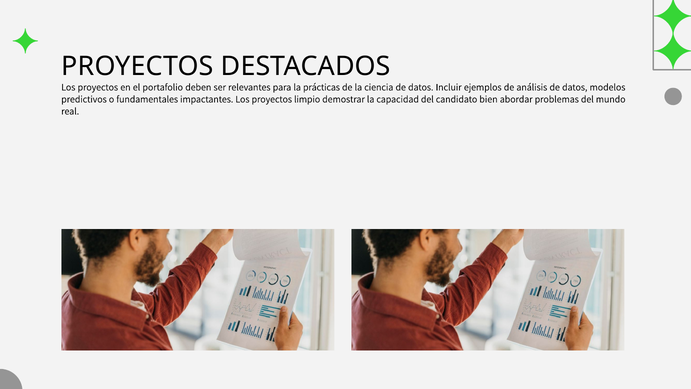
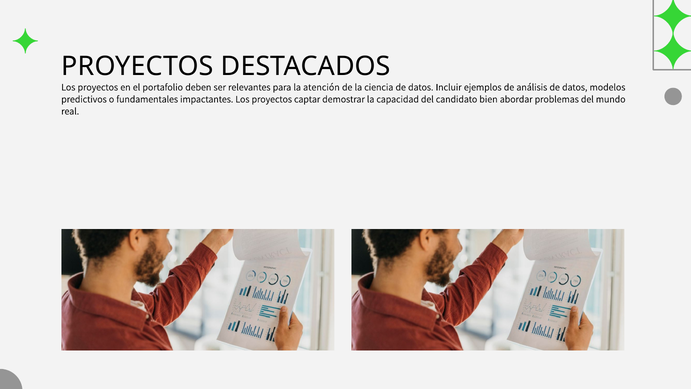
prácticas: prácticas -> atención
limpio: limpio -> captar
